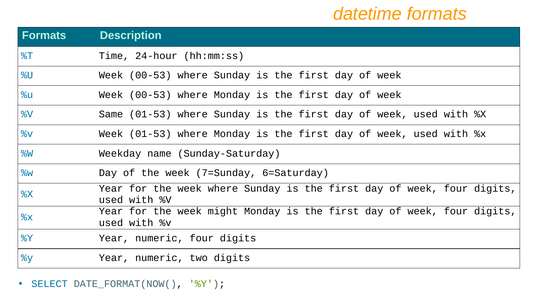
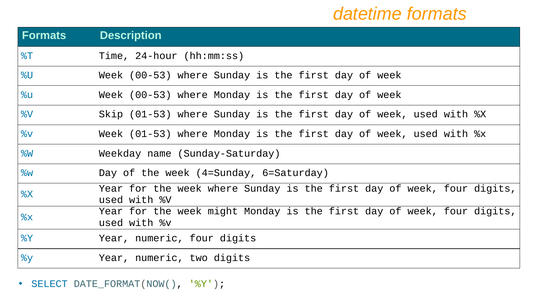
Same: Same -> Skip
7=Sunday: 7=Sunday -> 4=Sunday
